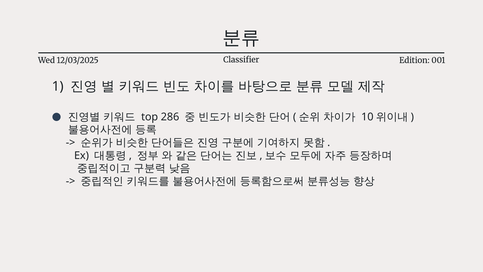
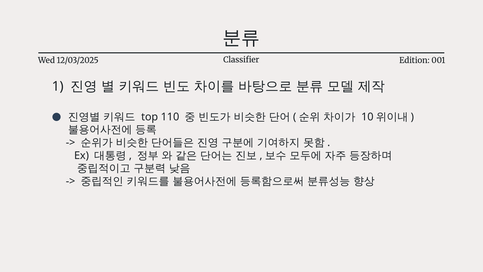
286: 286 -> 110
